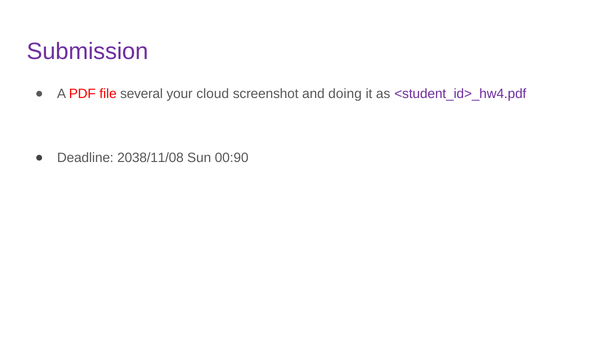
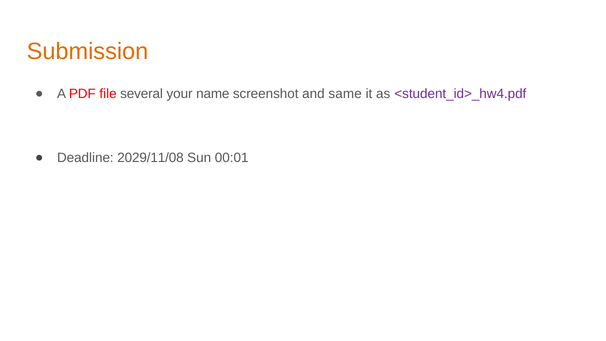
Submission colour: purple -> orange
cloud: cloud -> name
doing: doing -> same
2038/11/08: 2038/11/08 -> 2029/11/08
00:90: 00:90 -> 00:01
